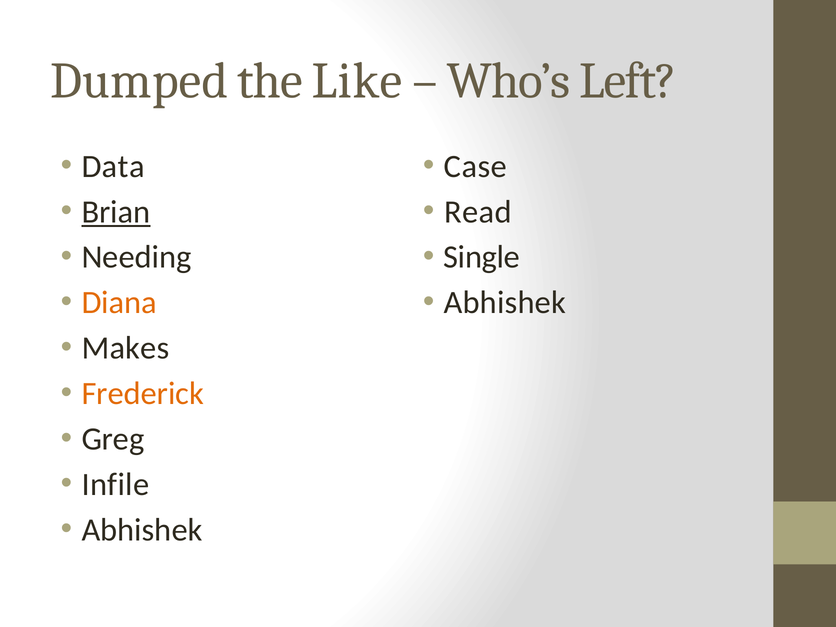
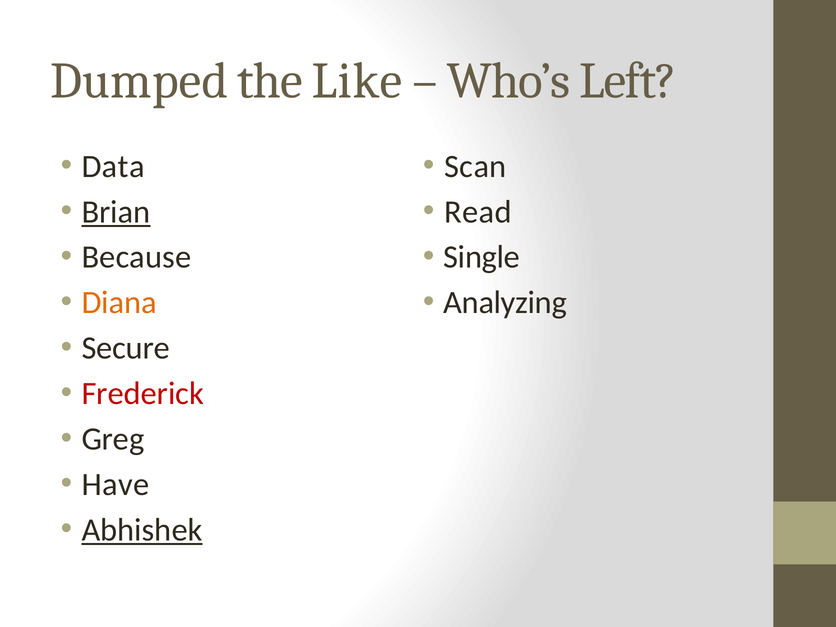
Case: Case -> Scan
Needing: Needing -> Because
Abhishek at (505, 303): Abhishek -> Analyzing
Makes: Makes -> Secure
Frederick colour: orange -> red
Infile: Infile -> Have
Abhishek at (142, 530) underline: none -> present
